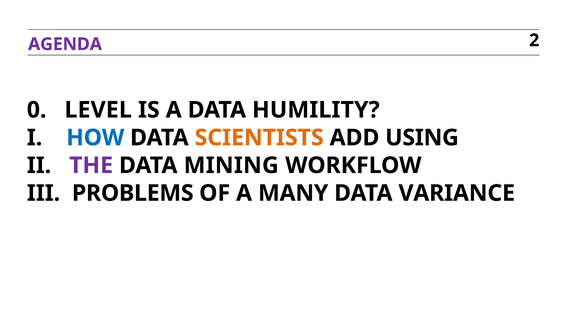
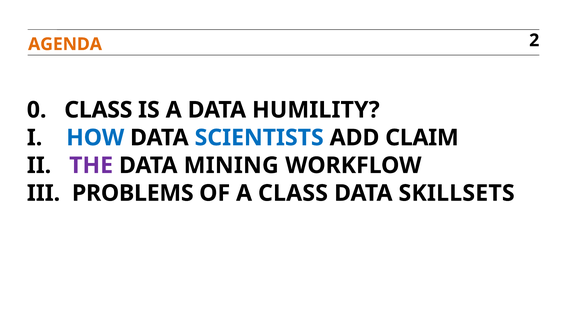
AGENDA colour: purple -> orange
0 LEVEL: LEVEL -> CLASS
SCIENTISTS colour: orange -> blue
USING: USING -> CLAIM
A MANY: MANY -> CLASS
VARIANCE: VARIANCE -> SKILLSETS
